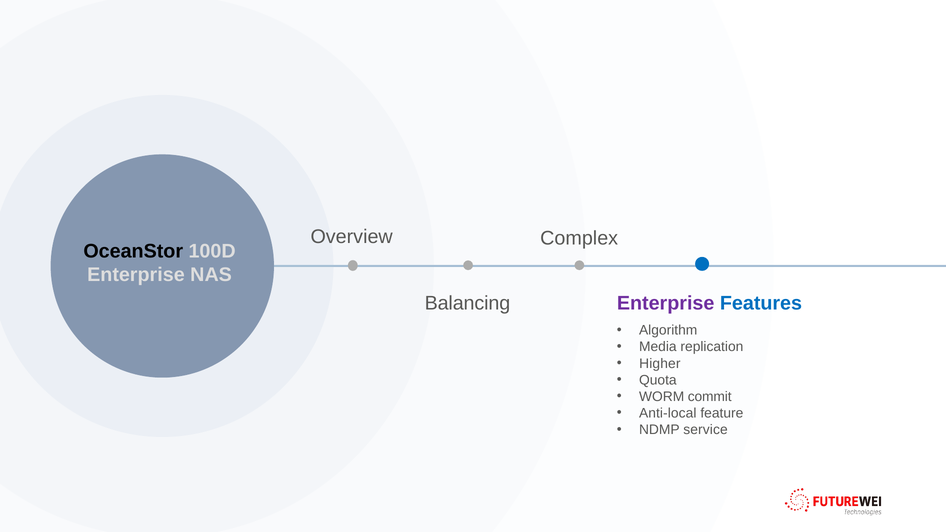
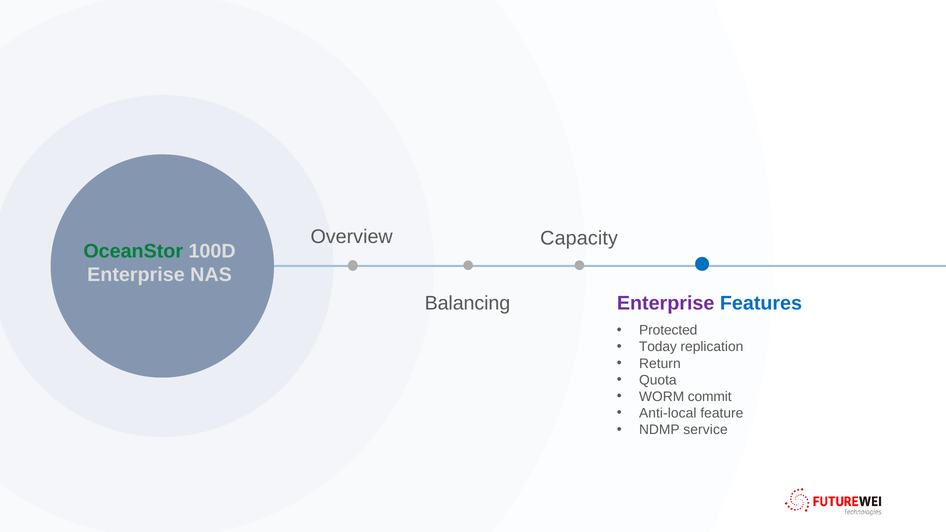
Complex: Complex -> Capacity
OceanStor colour: black -> green
Algorithm: Algorithm -> Protected
Media: Media -> Today
Higher: Higher -> Return
